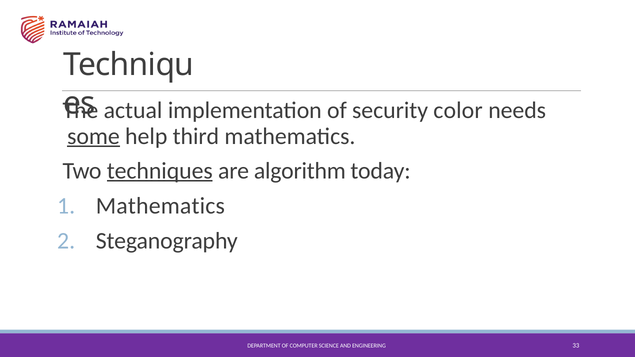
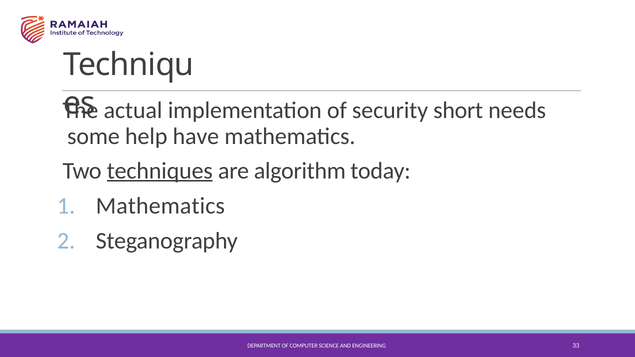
color: color -> short
some underline: present -> none
third: third -> have
